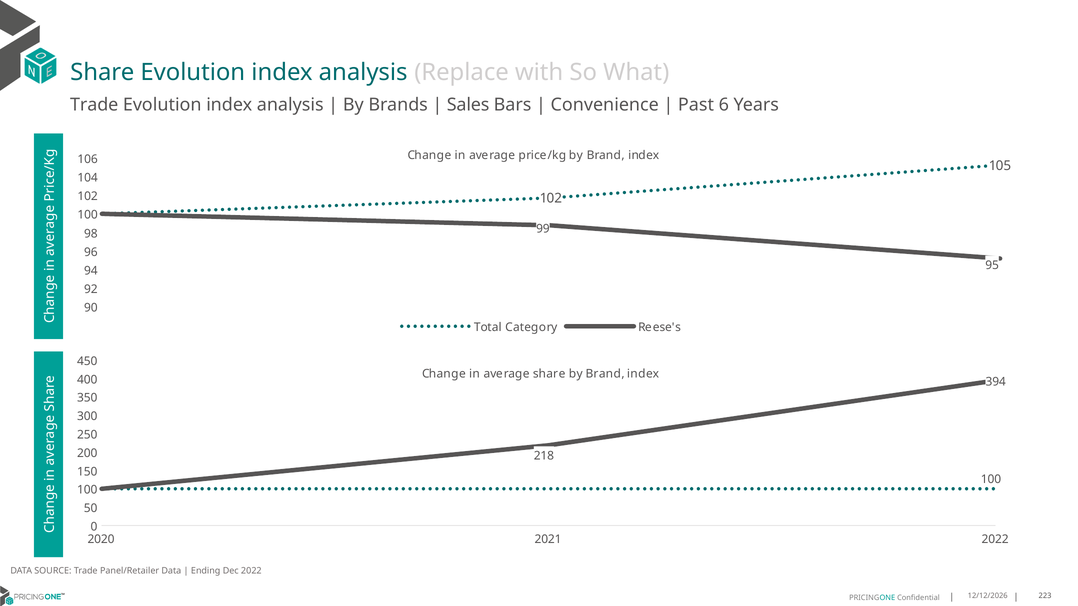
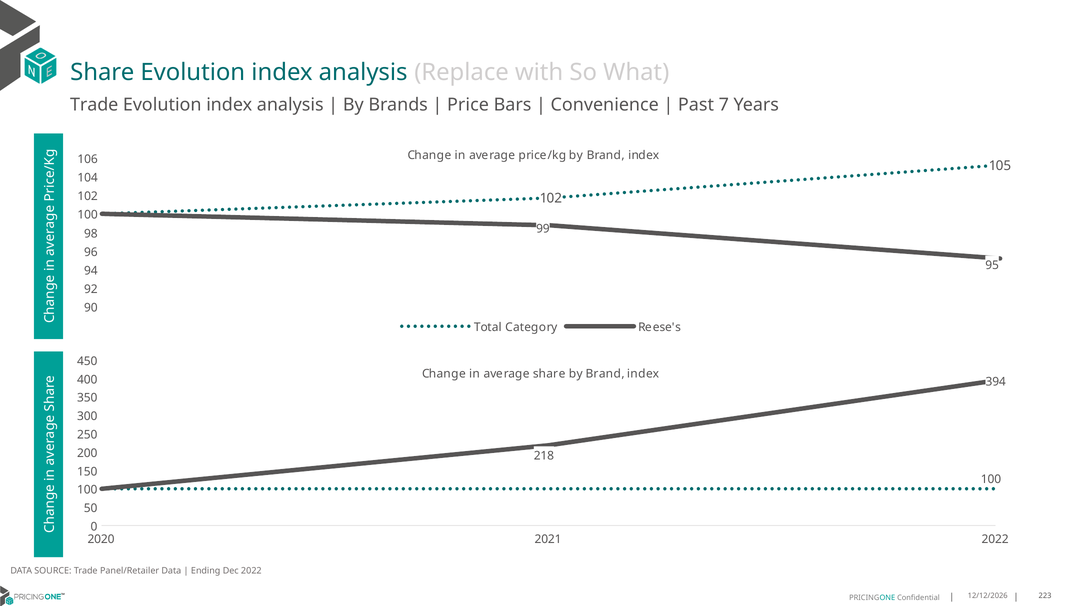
Sales: Sales -> Price
6: 6 -> 7
